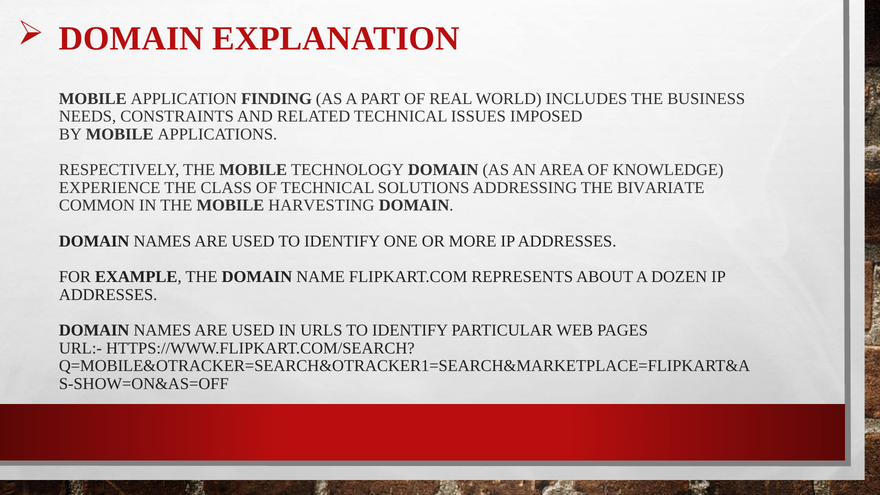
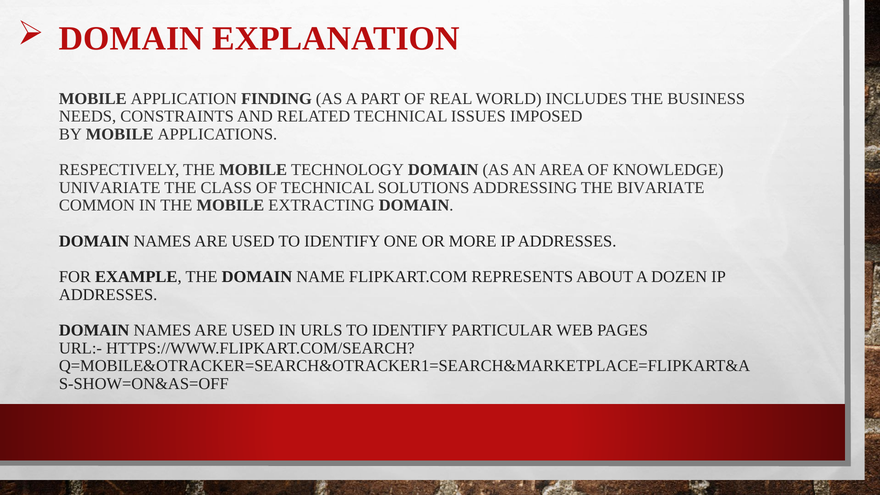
EXPERIENCE: EXPERIENCE -> UNIVARIATE
HARVESTING: HARVESTING -> EXTRACTING
